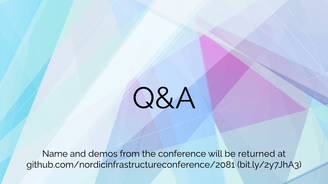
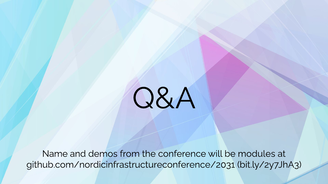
returned: returned -> modules
github.com/nordicinfrastructureconference/2081: github.com/nordicinfrastructureconference/2081 -> github.com/nordicinfrastructureconference/2031
